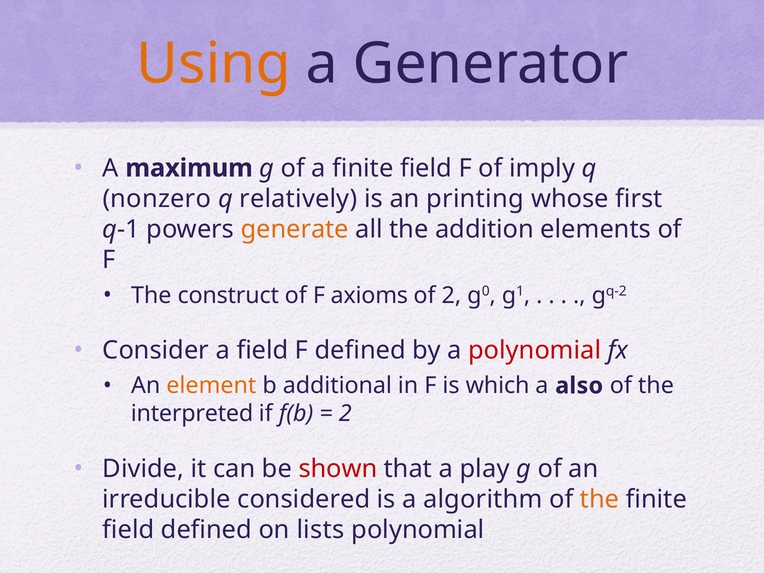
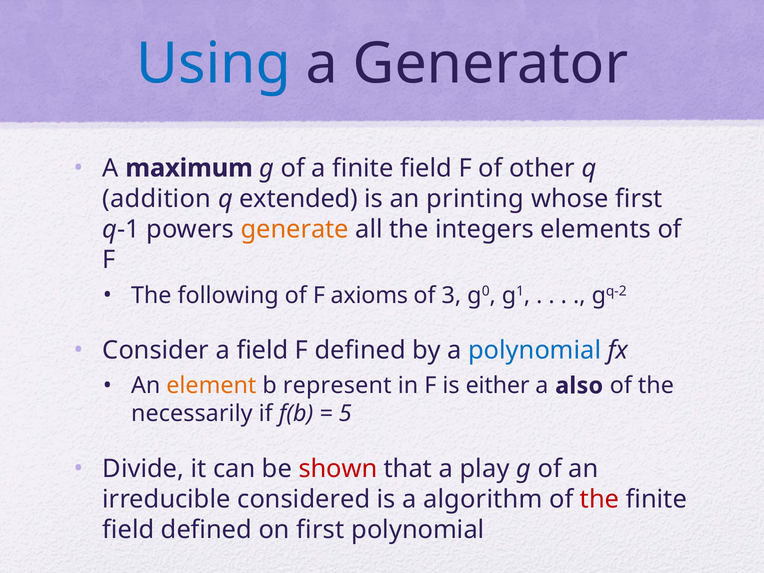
Using colour: orange -> blue
imply: imply -> other
nonzero: nonzero -> addition
relatively: relatively -> extended
addition: addition -> integers
construct: construct -> following
of 2: 2 -> 3
polynomial at (535, 350) colour: red -> blue
additional: additional -> represent
which: which -> either
interpreted: interpreted -> necessarily
2 at (345, 414): 2 -> 5
the at (600, 499) colour: orange -> red
on lists: lists -> first
